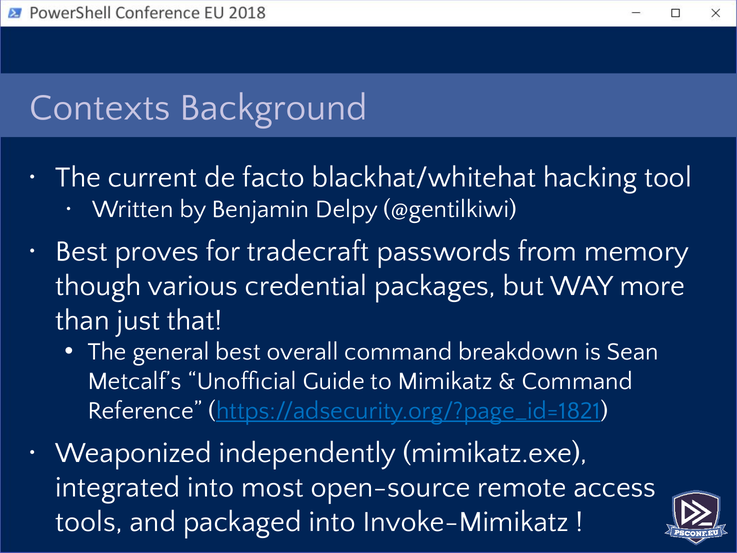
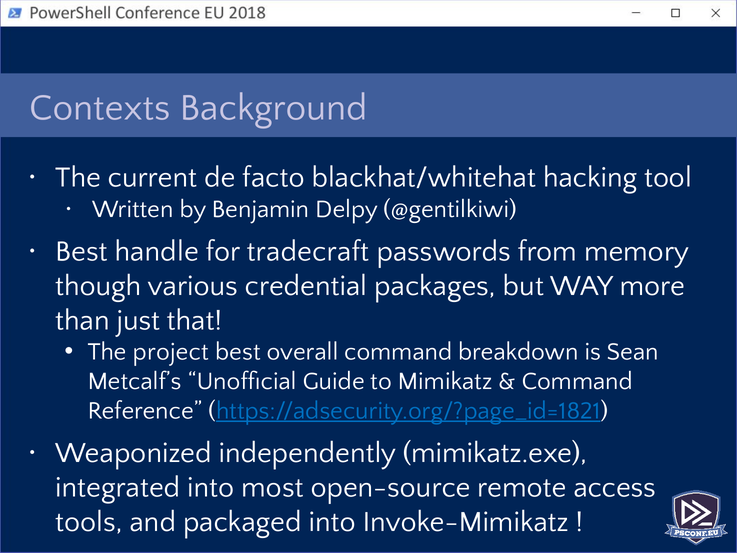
proves: proves -> handle
general: general -> project
